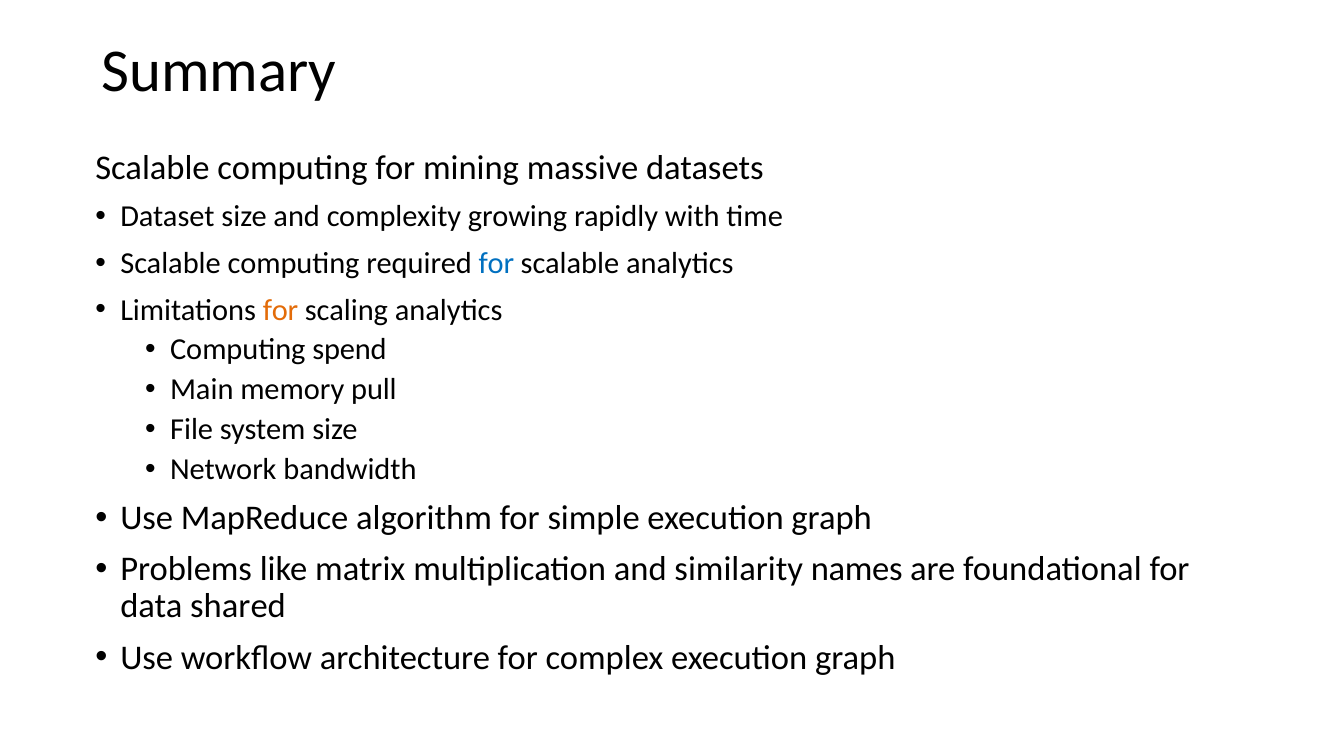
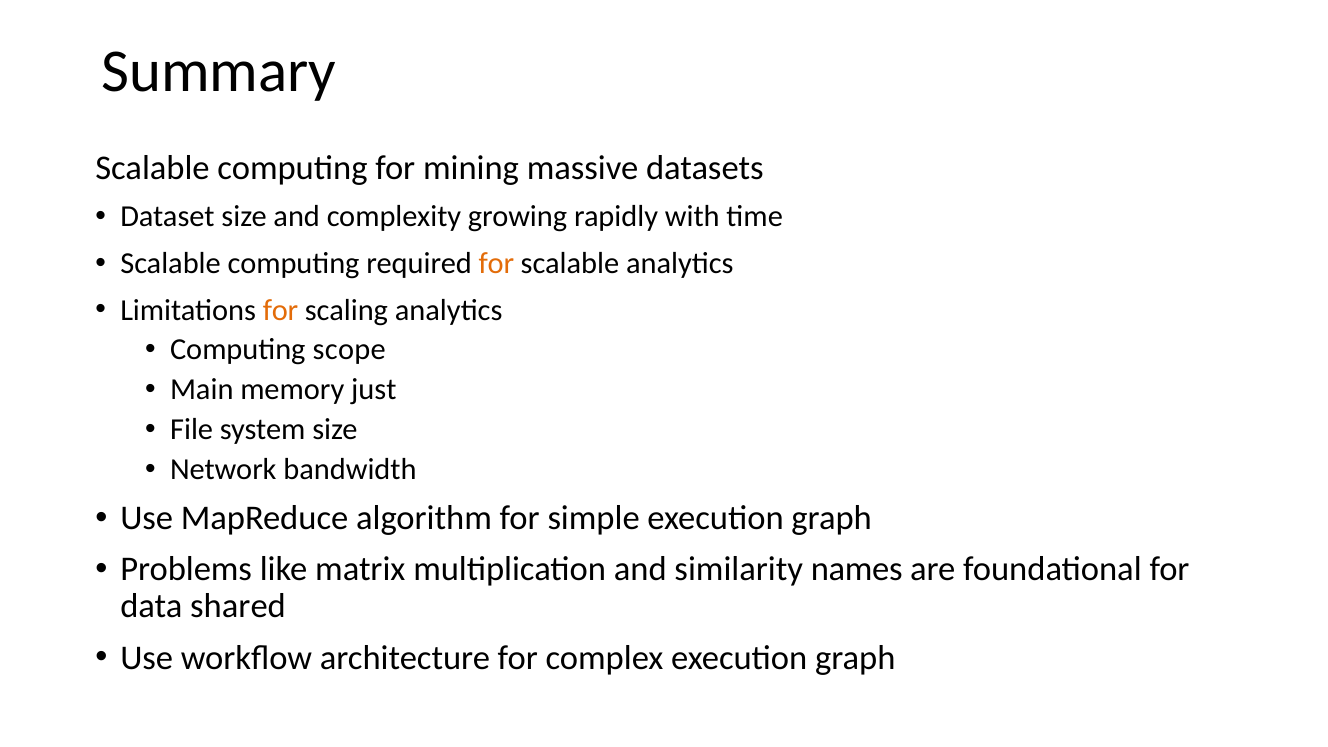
for at (496, 263) colour: blue -> orange
spend: spend -> scope
pull: pull -> just
